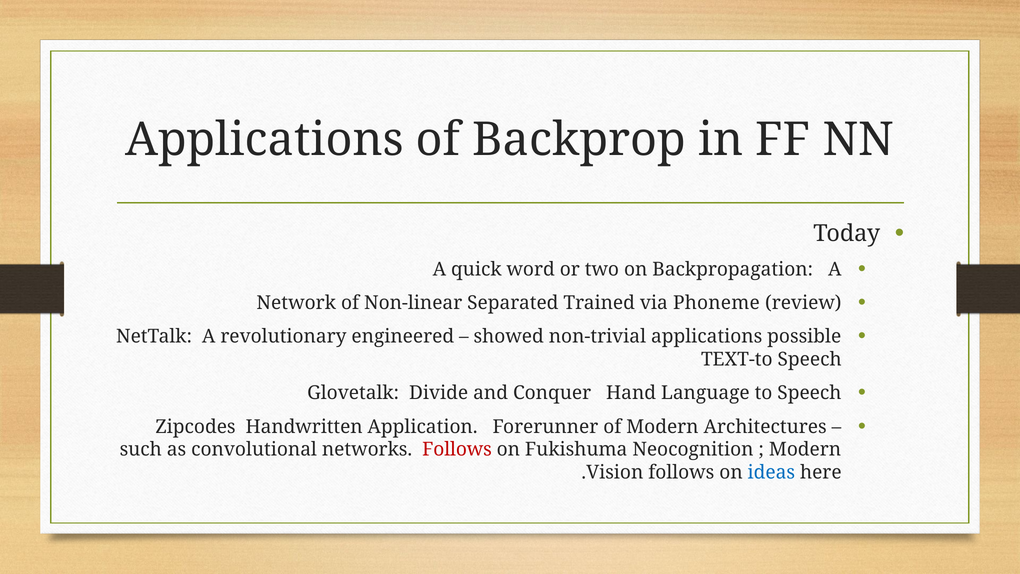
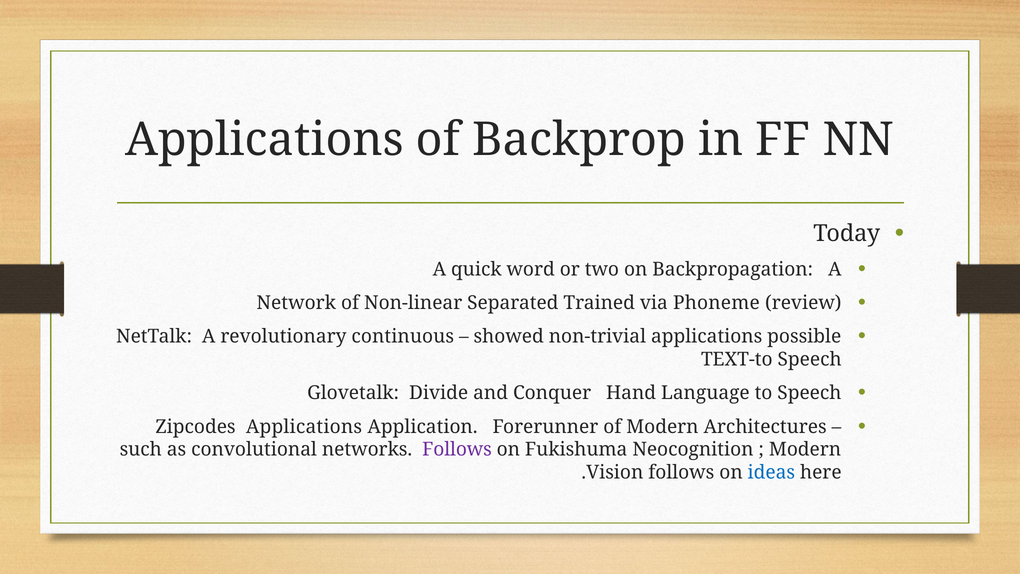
engineered: engineered -> continuous
Zipcodes Handwritten: Handwritten -> Applications
Follows at (457, 449) colour: red -> purple
